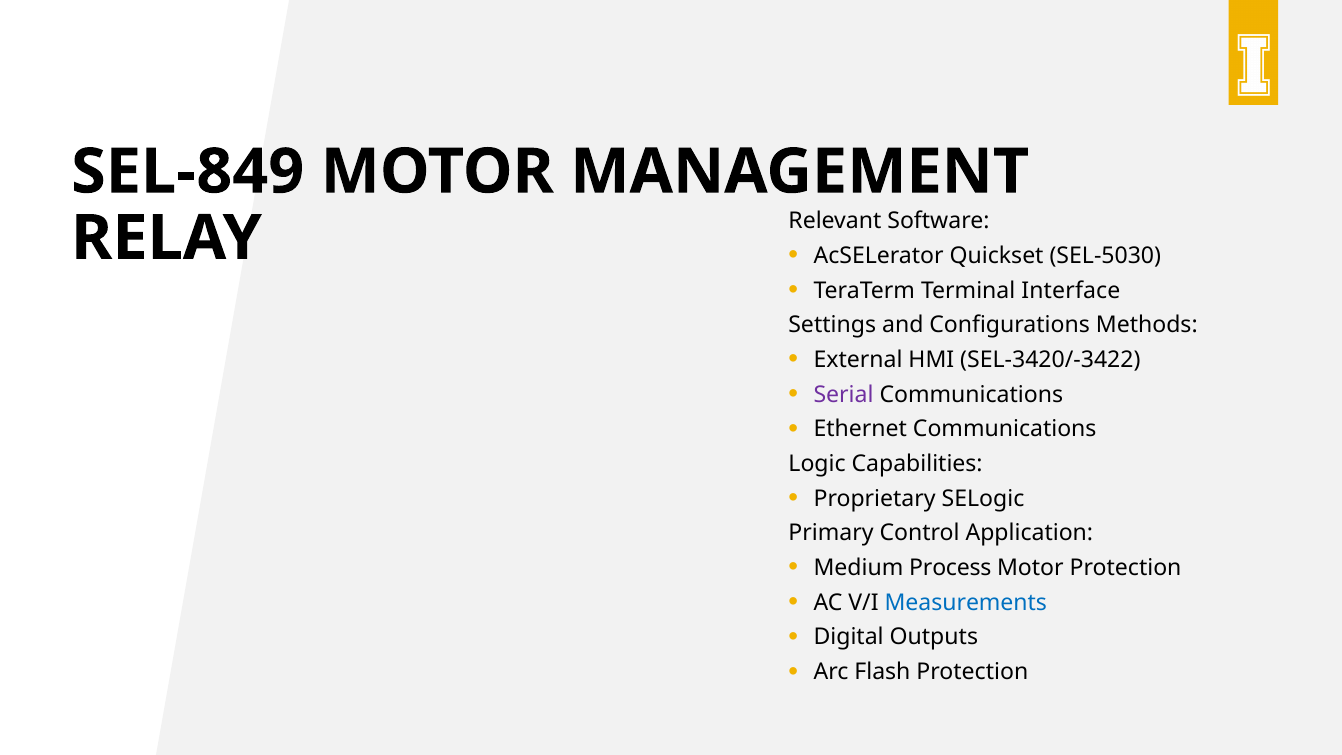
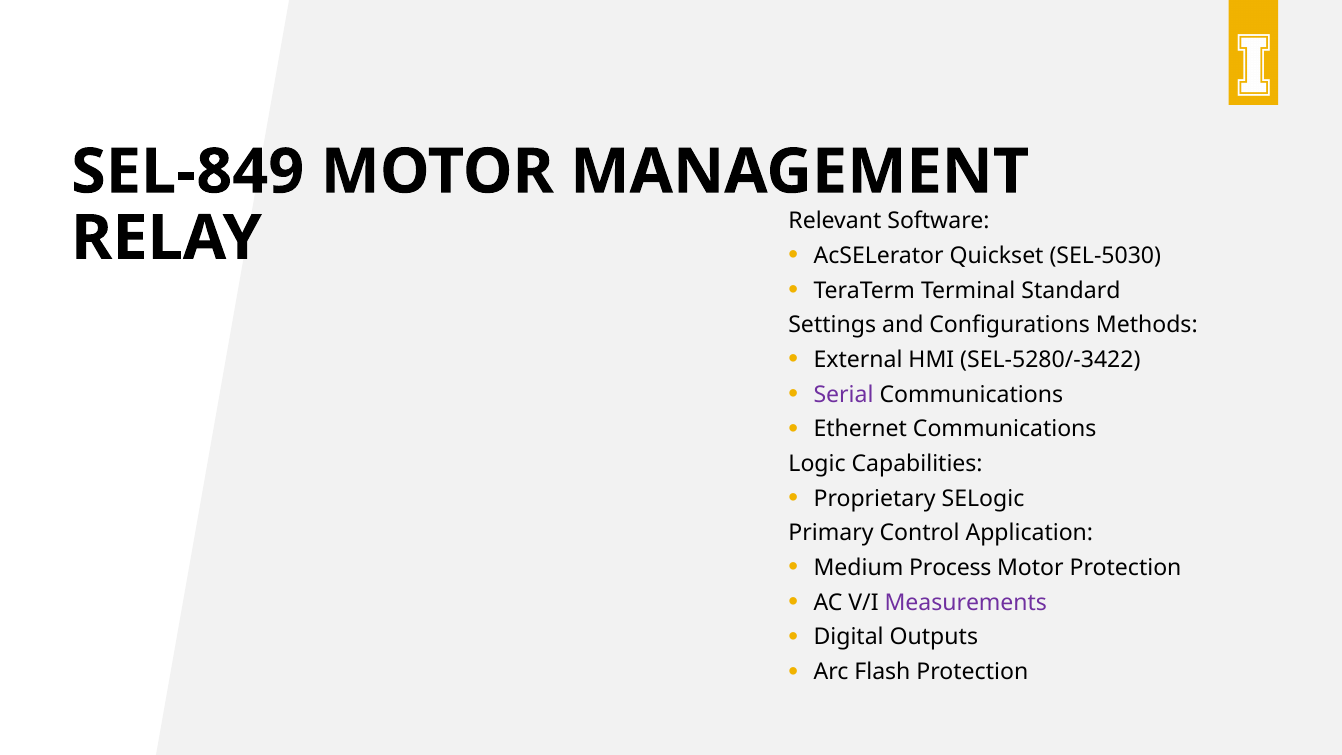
Interface: Interface -> Standard
SEL-3420/-3422: SEL-3420/-3422 -> SEL-5280/-3422
Measurements colour: blue -> purple
